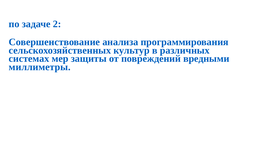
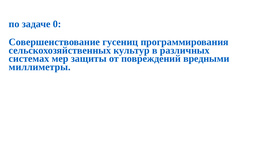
2: 2 -> 0
анализа: анализа -> гусениц
